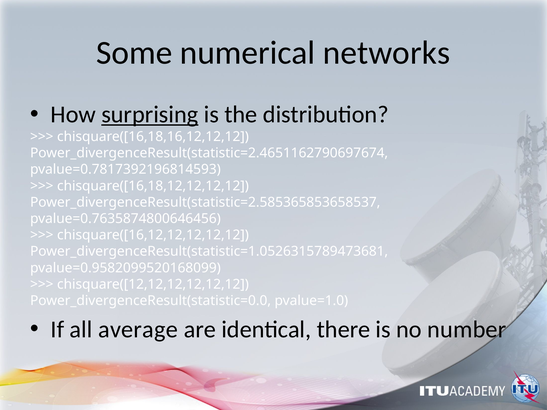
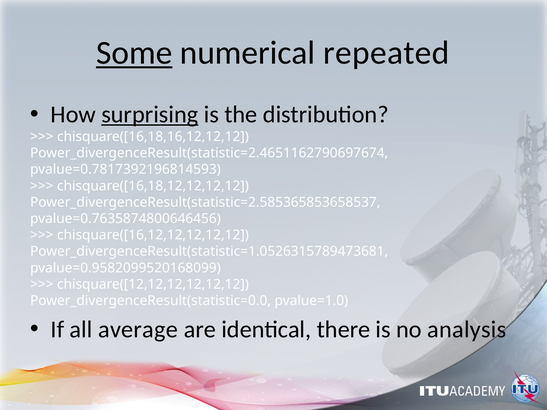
Some underline: none -> present
networks: networks -> repeated
number: number -> analysis
